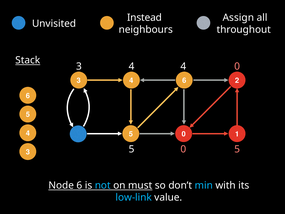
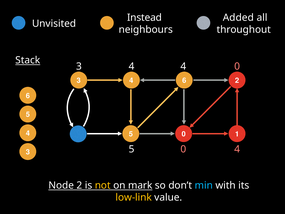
Assign: Assign -> Added
0 5: 5 -> 4
Node 6: 6 -> 2
not colour: light blue -> yellow
must: must -> mark
low-link colour: light blue -> yellow
